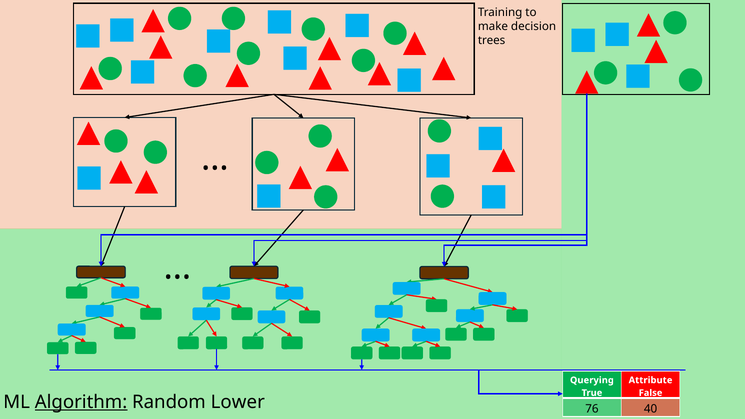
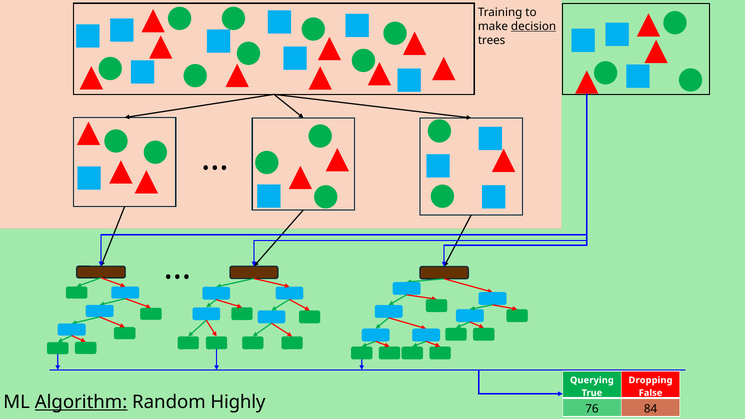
decision underline: none -> present
Attribute: Attribute -> Dropping
Lower: Lower -> Highly
40: 40 -> 84
